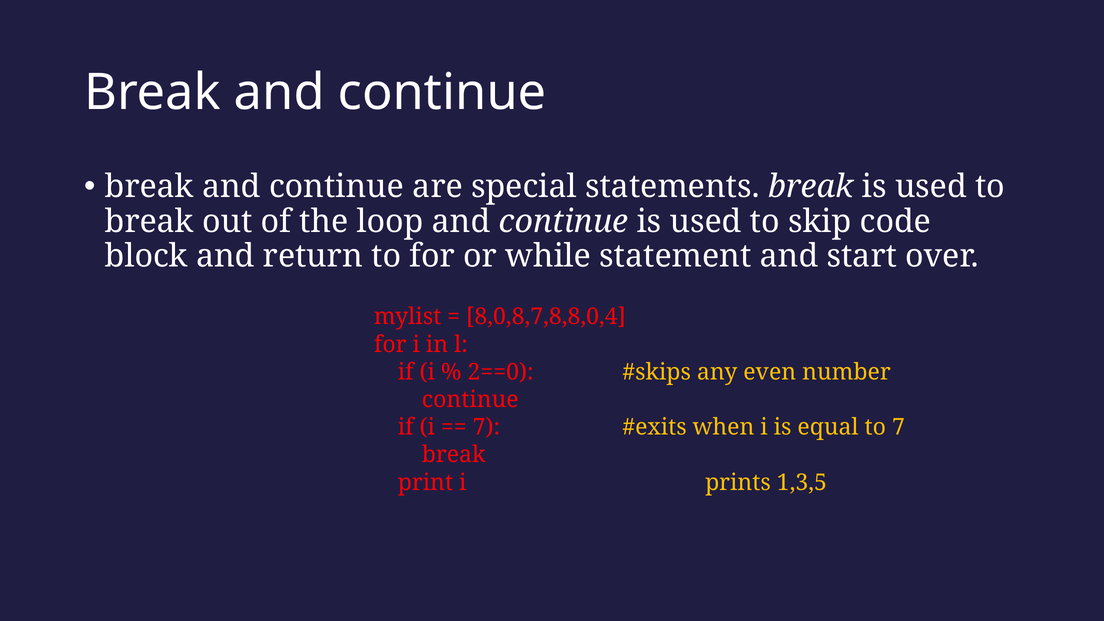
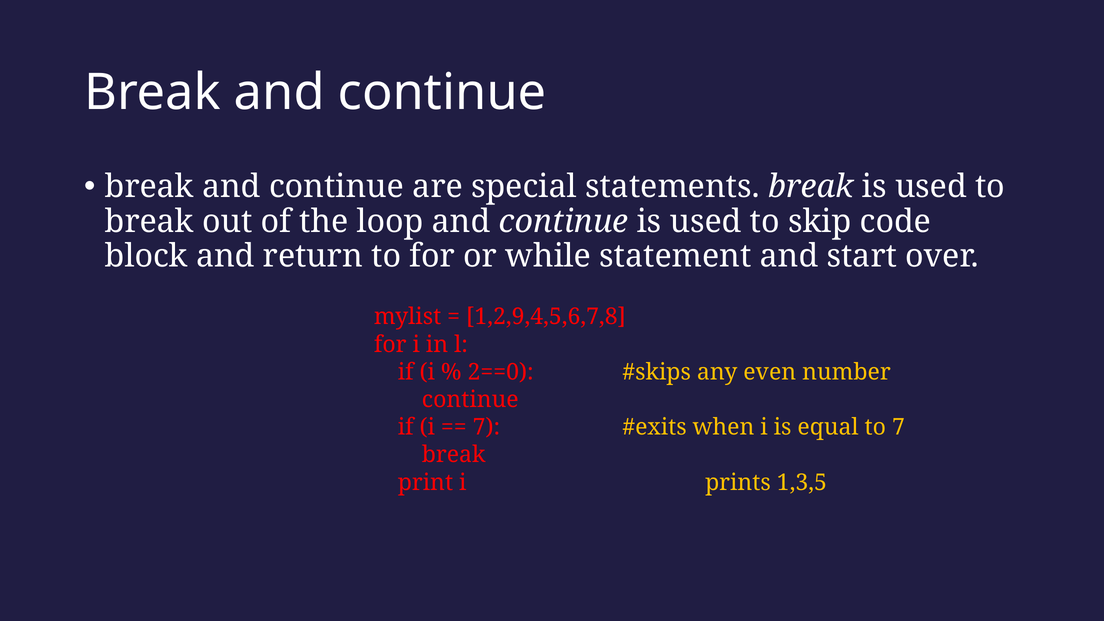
8,0,8,7,8,8,0,4: 8,0,8,7,8,8,0,4 -> 1,2,9,4,5,6,7,8
